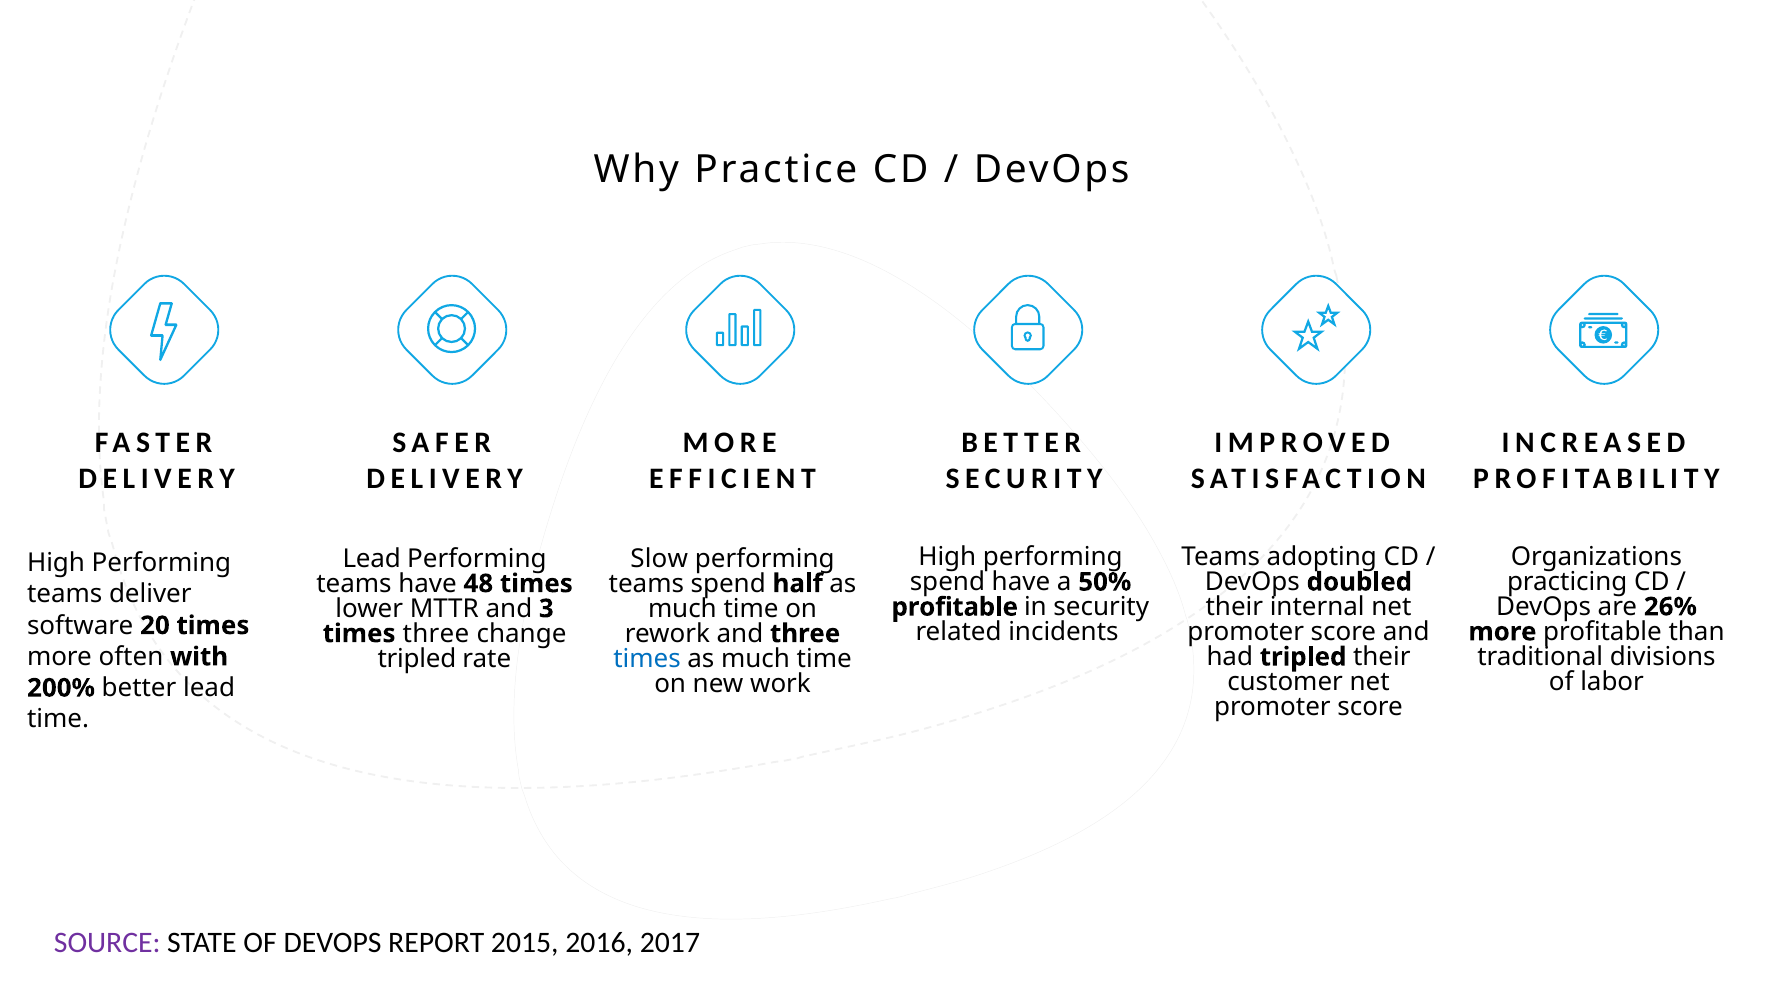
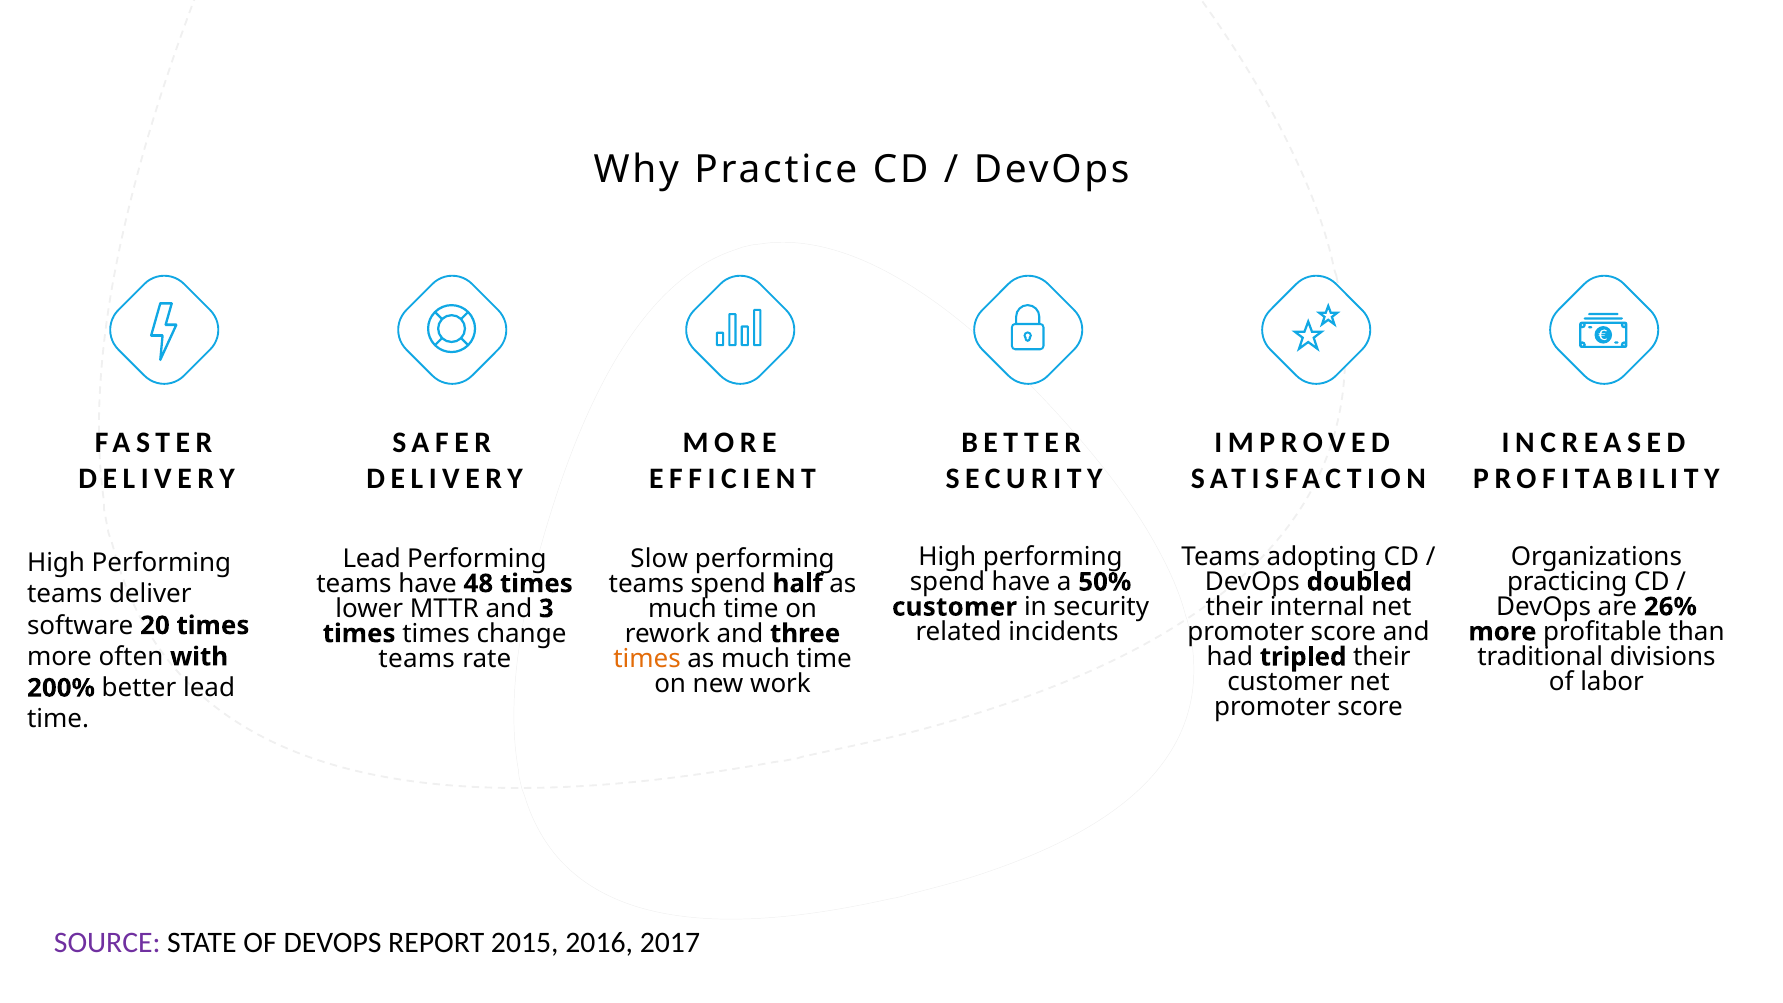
profitable at (955, 607): profitable -> customer
times three: three -> times
tripled at (417, 659): tripled -> teams
times at (647, 659) colour: blue -> orange
